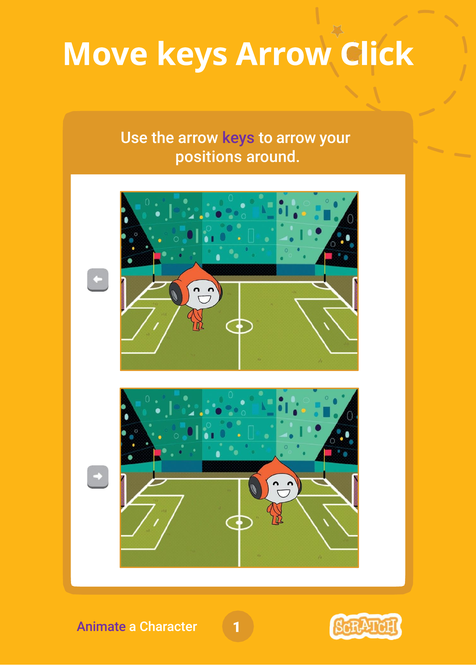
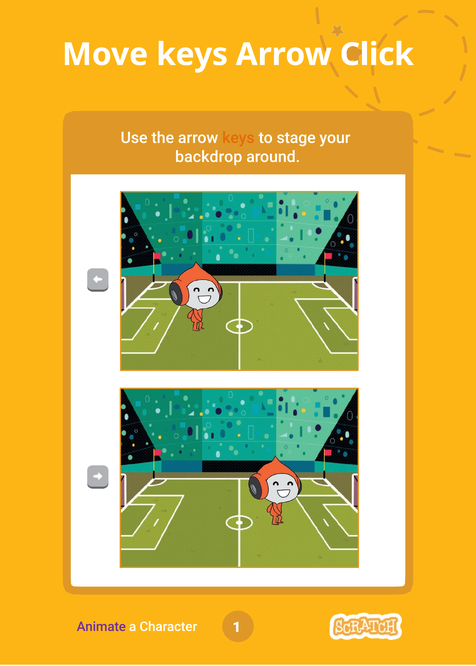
keys at (238, 138) colour: purple -> orange
to arrow: arrow -> stage
positions: positions -> backdrop
